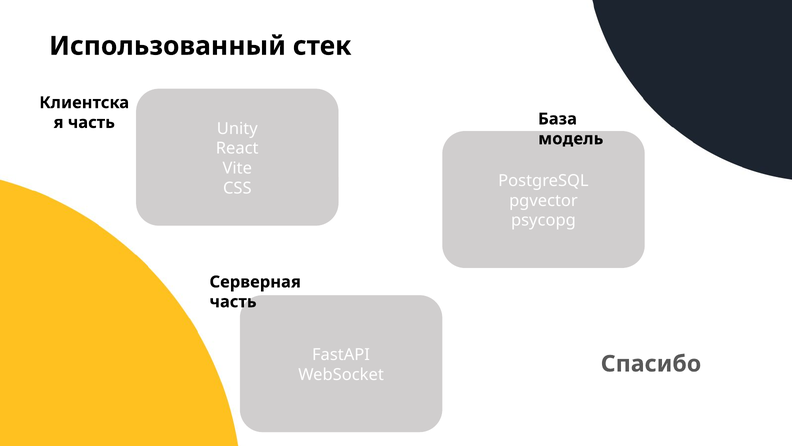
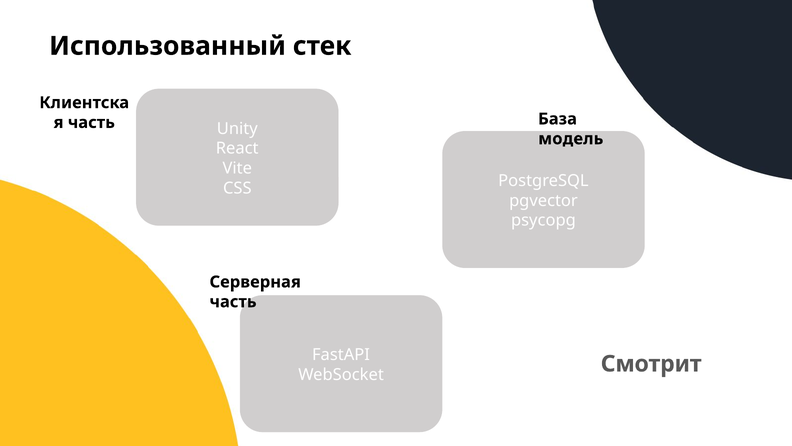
Спасибо: Спасибо -> Смотрит
